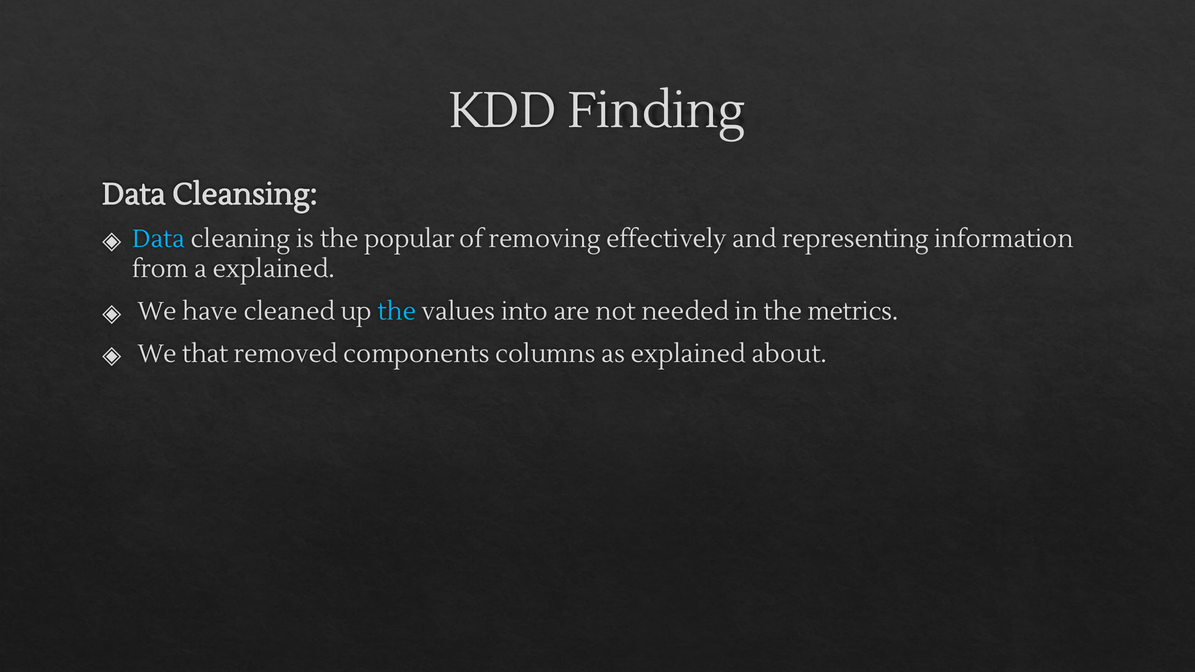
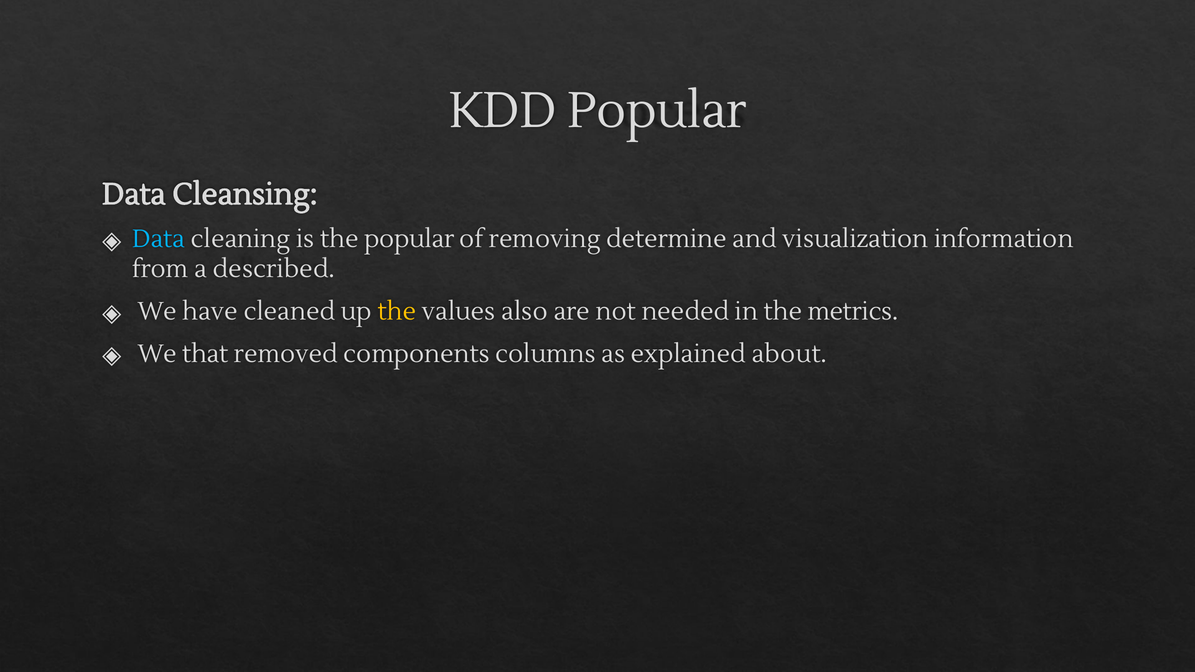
KDD Finding: Finding -> Popular
effectively: effectively -> determine
representing: representing -> visualization
a explained: explained -> described
the at (397, 312) colour: light blue -> yellow
into: into -> also
